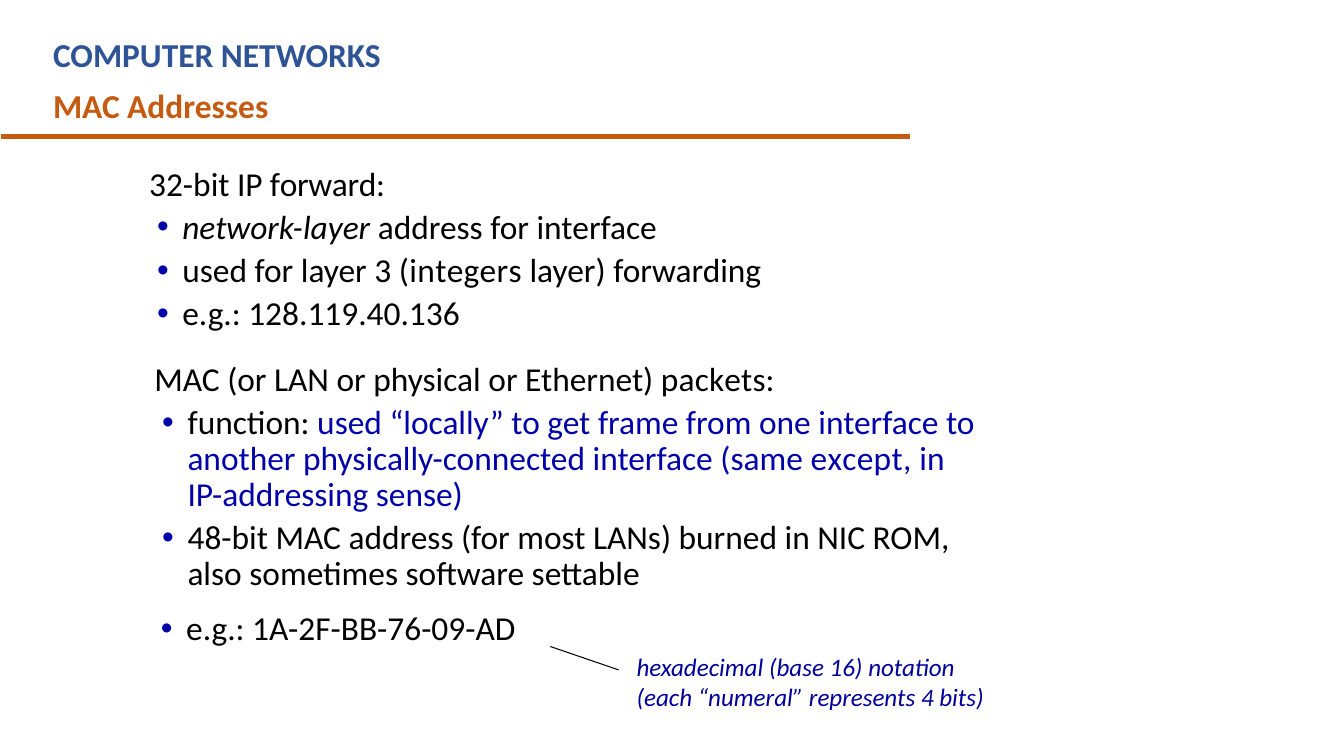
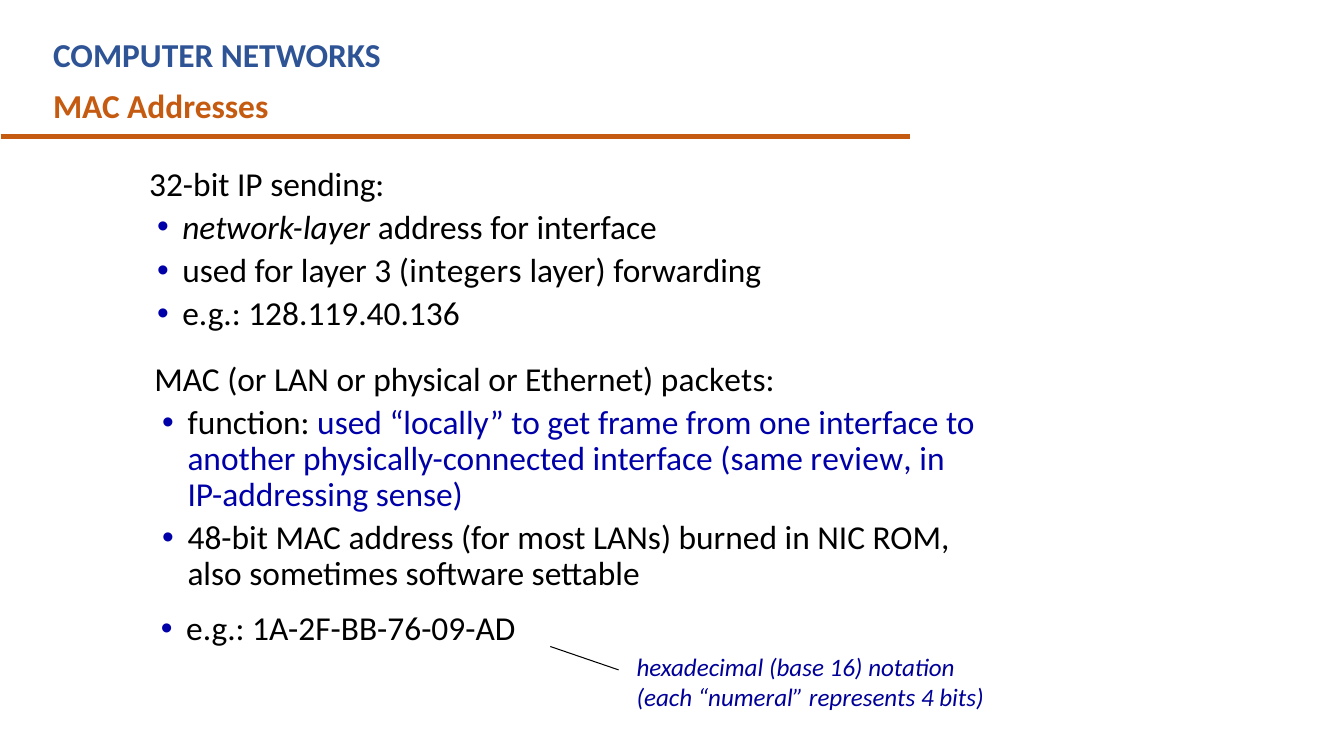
forward: forward -> sending
except: except -> review
